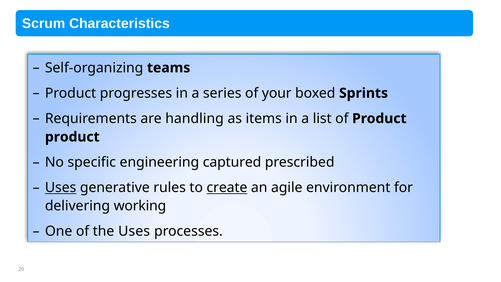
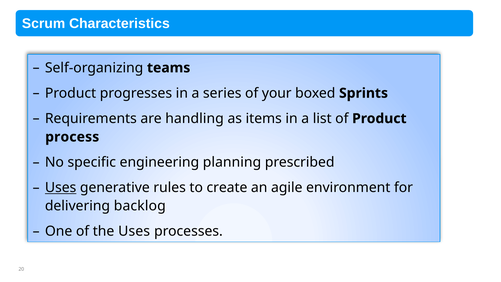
product at (72, 137): product -> process
captured: captured -> planning
create underline: present -> none
working: working -> backlog
